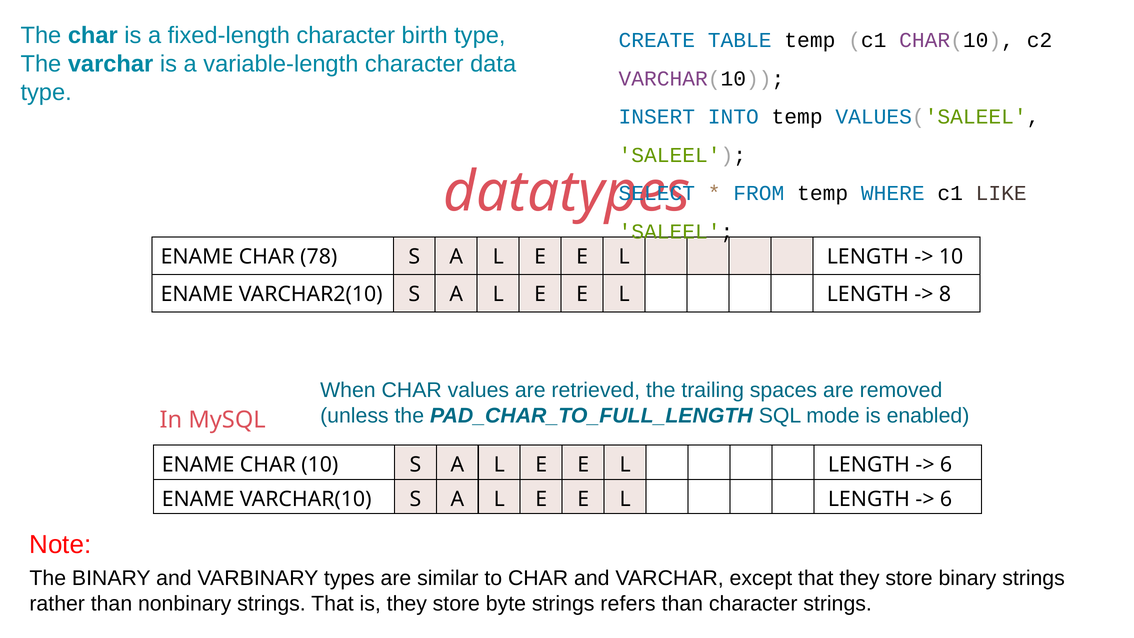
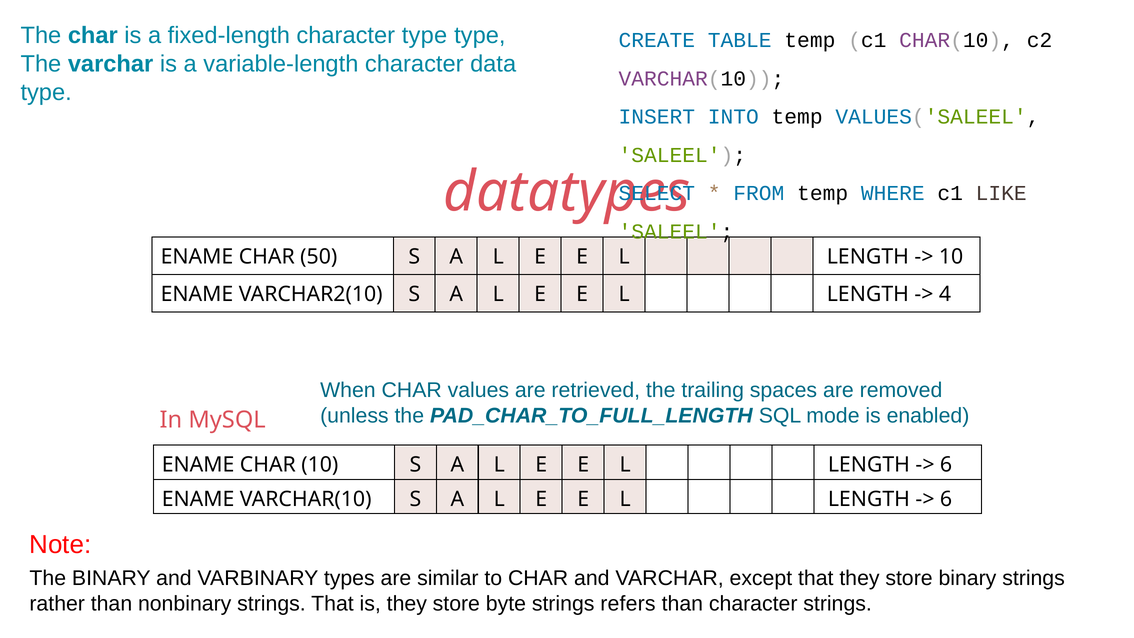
character birth: birth -> type
78: 78 -> 50
8: 8 -> 4
